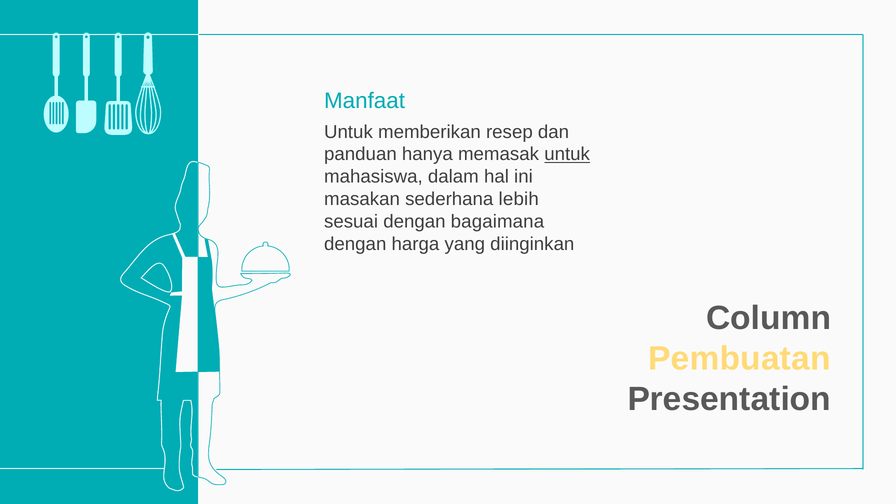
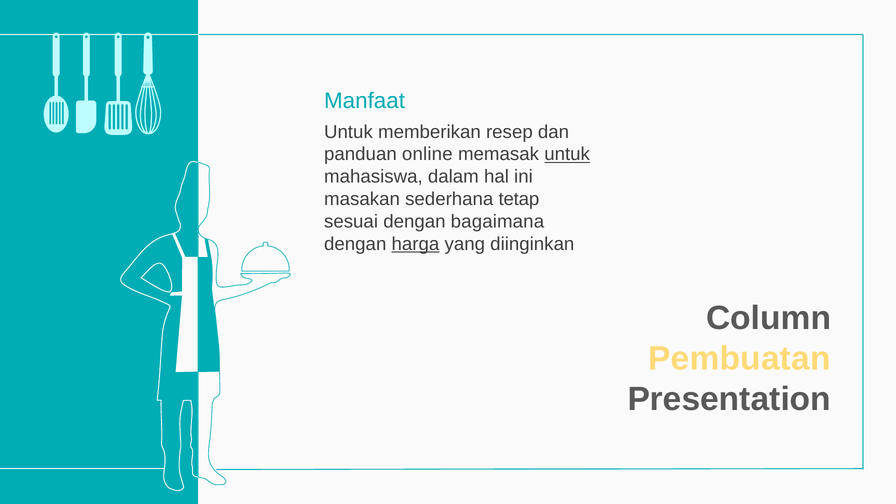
hanya: hanya -> online
lebih: lebih -> tetap
harga underline: none -> present
